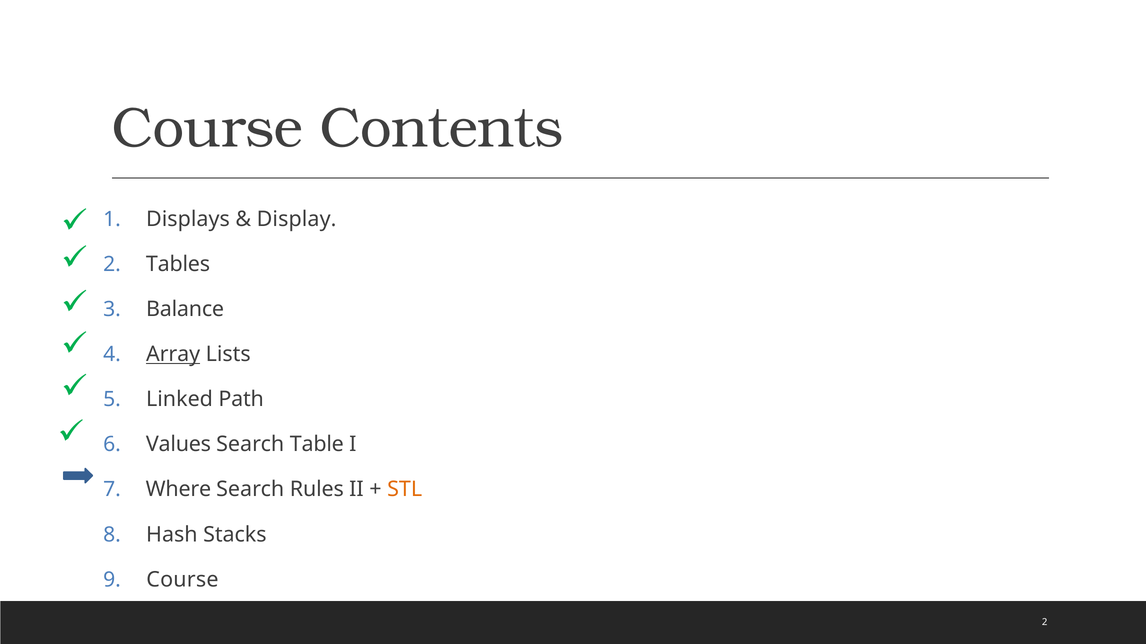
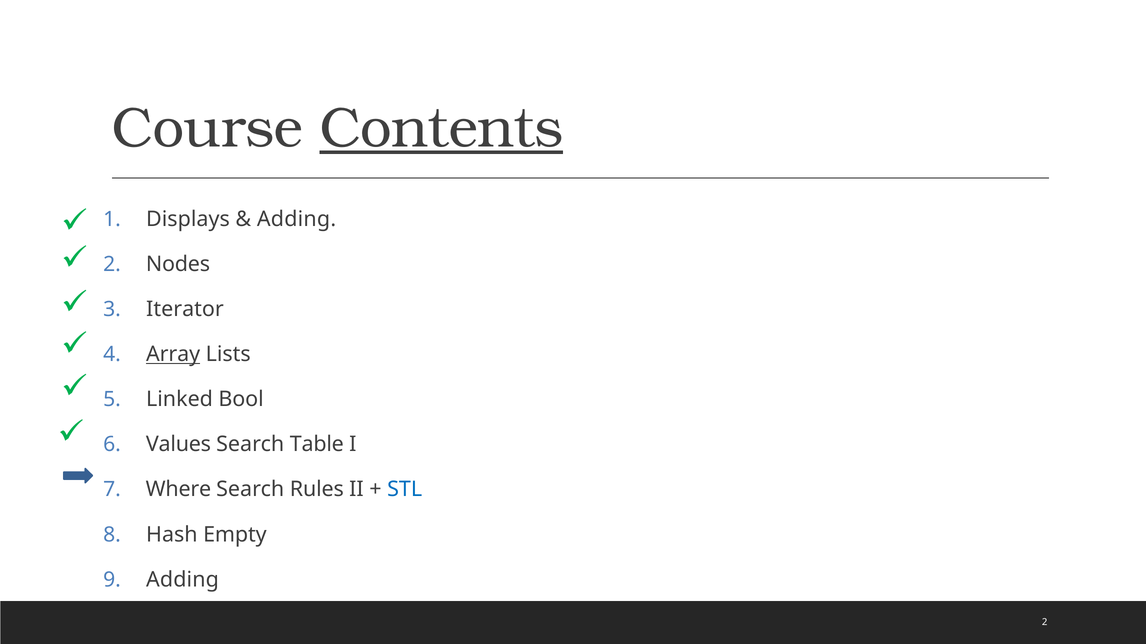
Contents underline: none -> present
Display at (297, 219): Display -> Adding
Tables: Tables -> Nodes
Balance: Balance -> Iterator
Path: Path -> Bool
STL colour: orange -> blue
Stacks: Stacks -> Empty
Course at (182, 580): Course -> Adding
